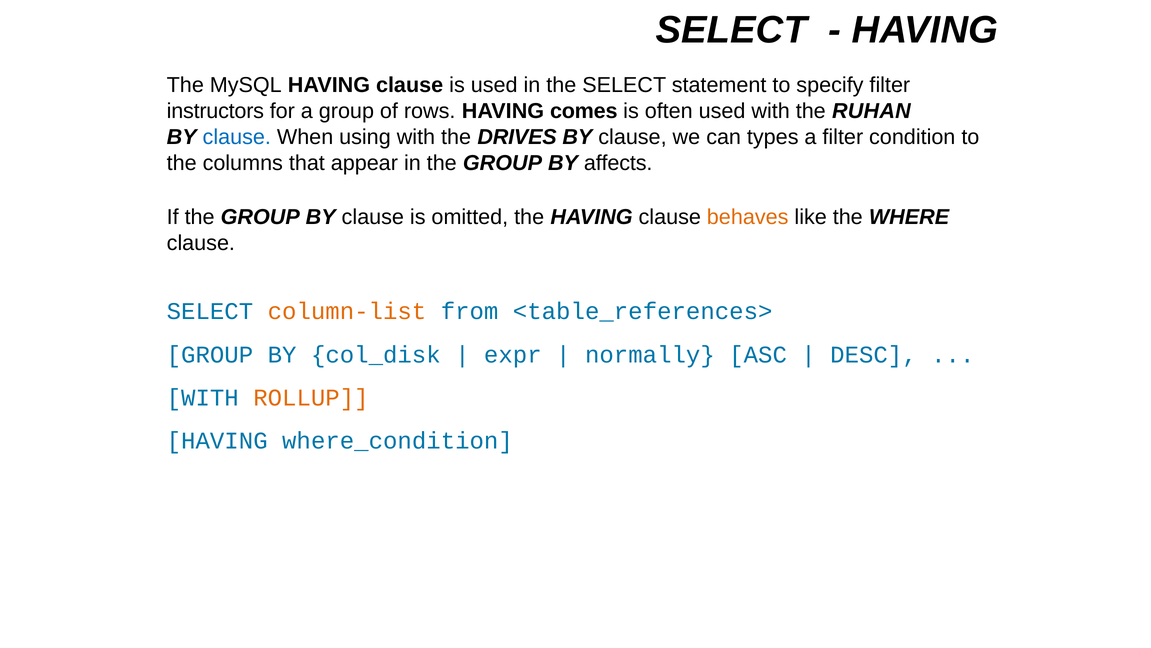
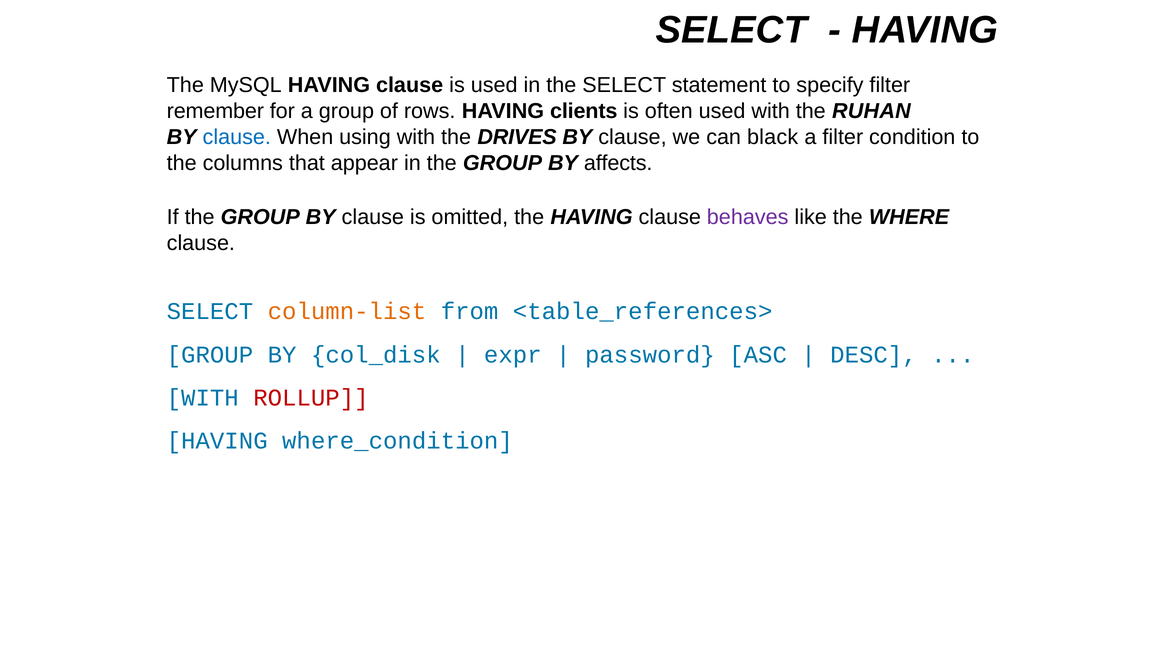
instructors: instructors -> remember
comes: comes -> clients
types: types -> black
behaves colour: orange -> purple
normally: normally -> password
ROLLUP colour: orange -> red
